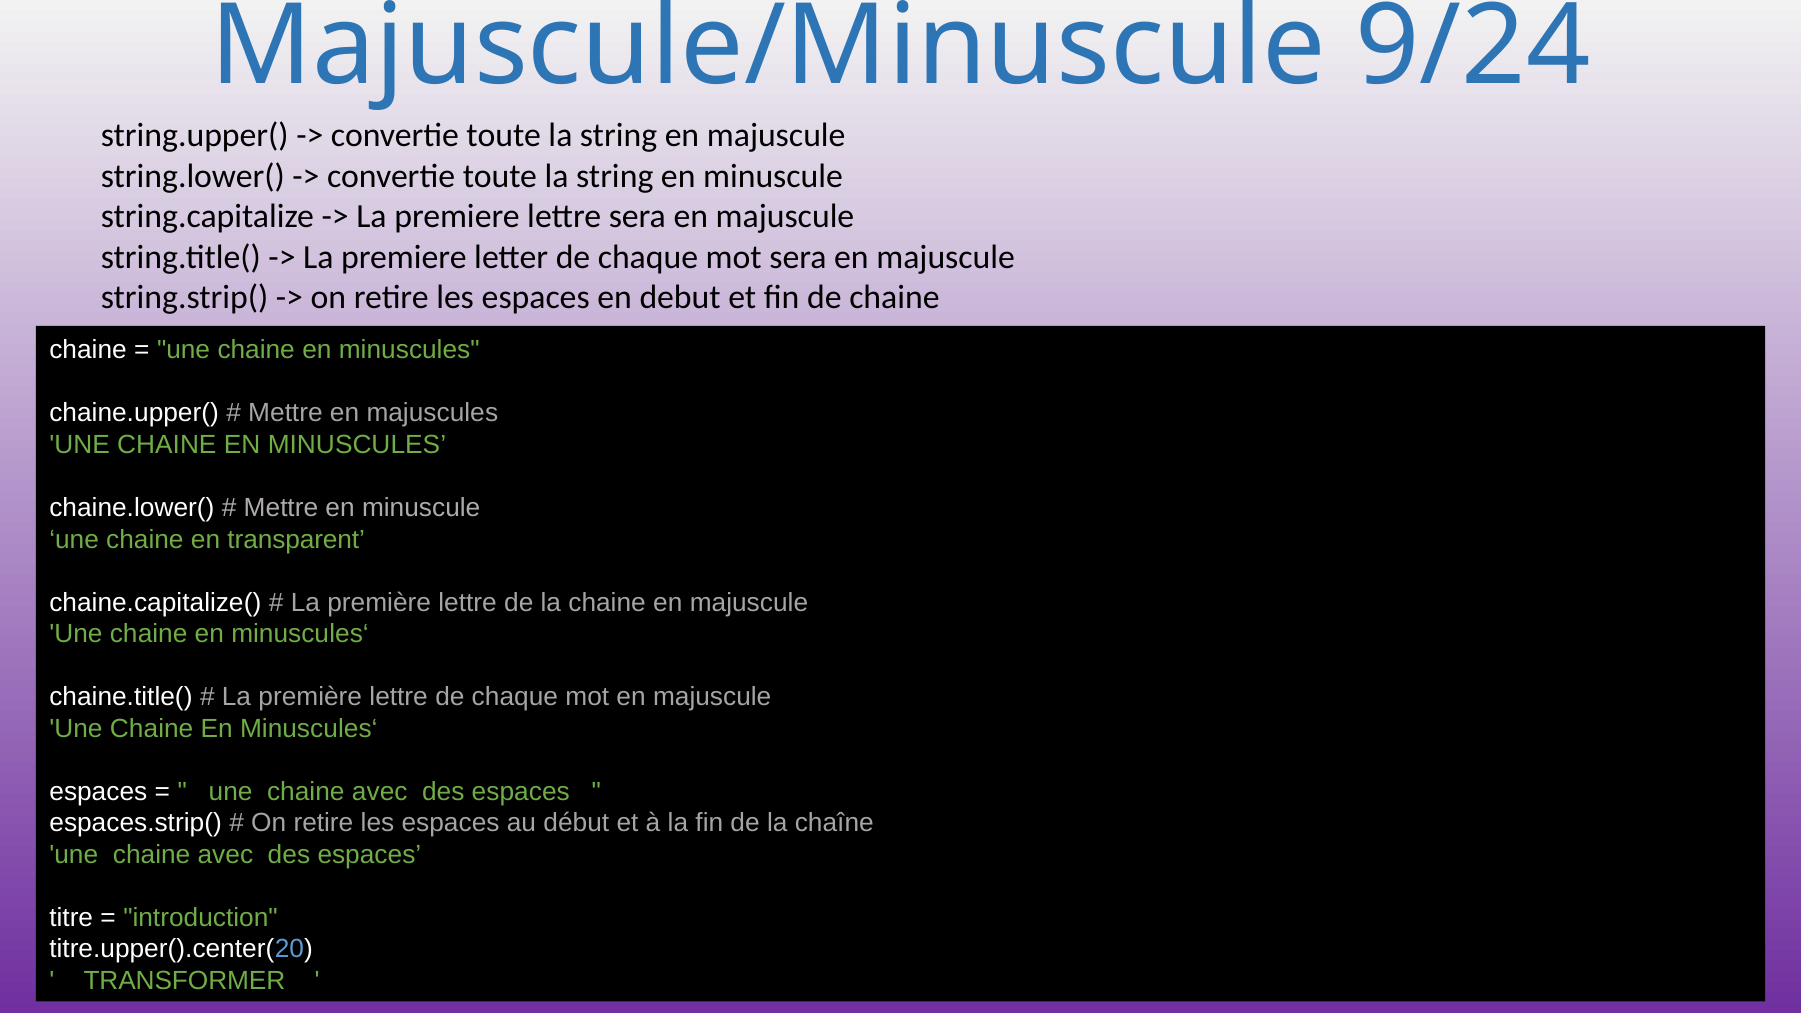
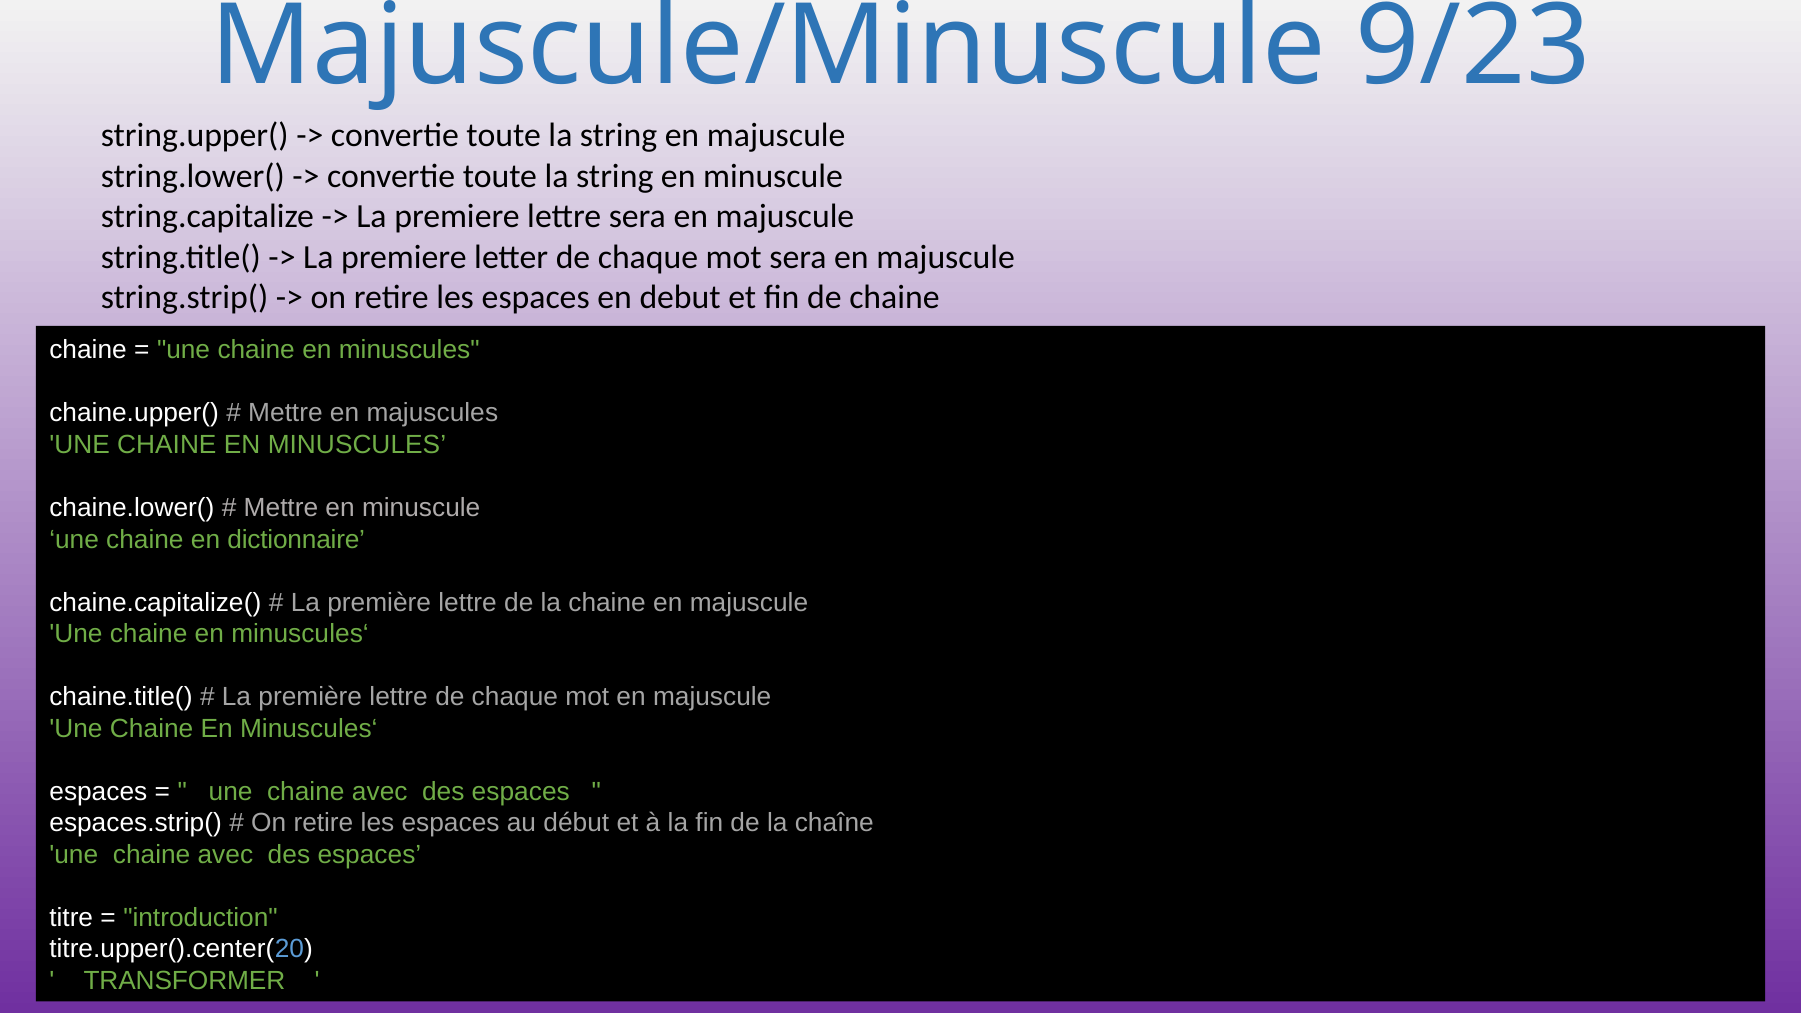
9/24: 9/24 -> 9/23
transparent: transparent -> dictionnaire
